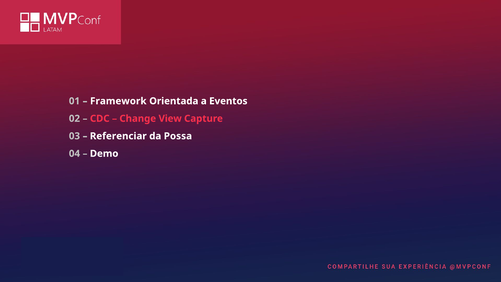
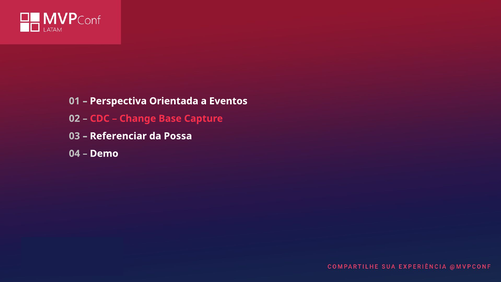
Framework: Framework -> Perspectiva
View: View -> Base
